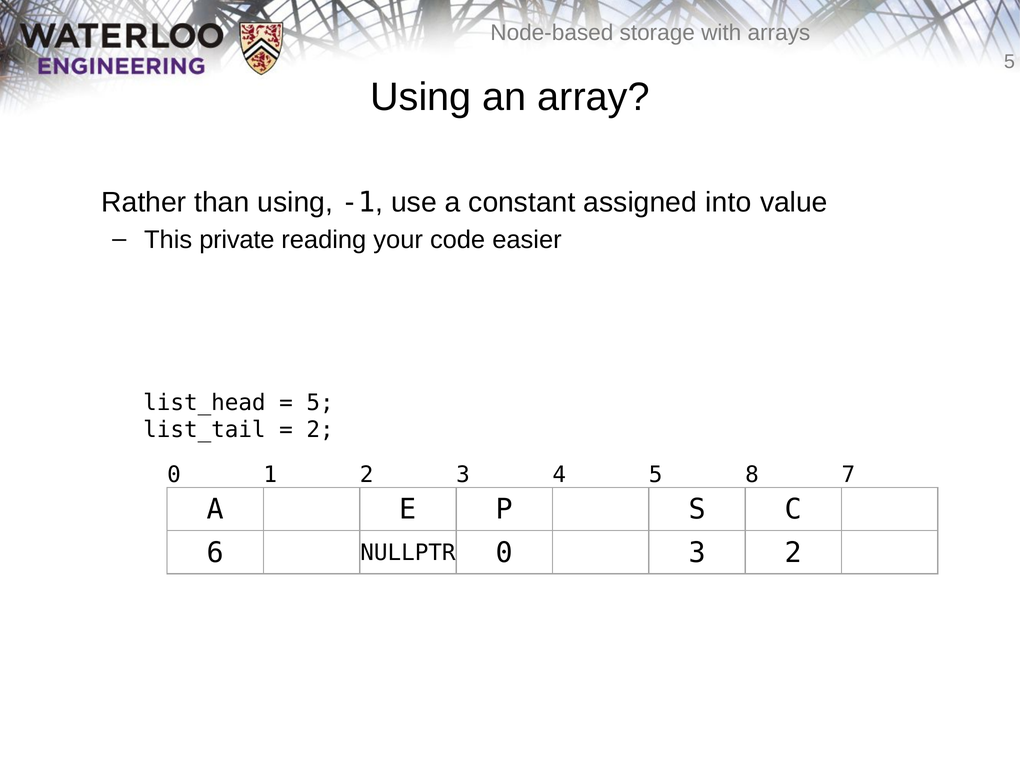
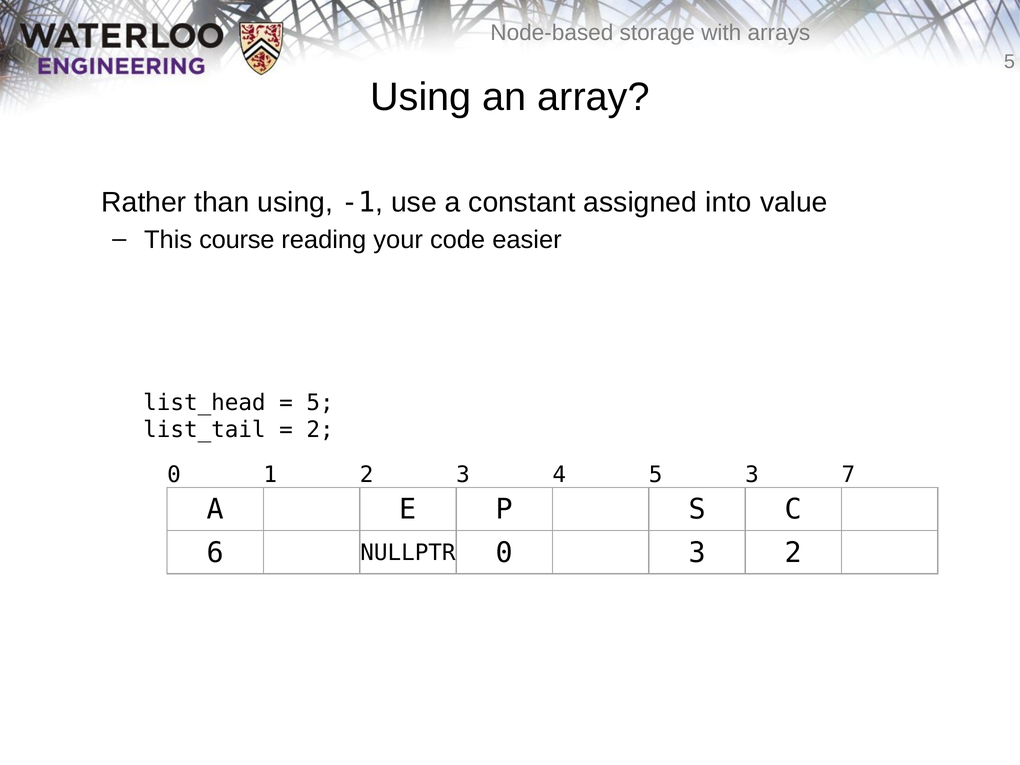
private: private -> course
5 8: 8 -> 3
